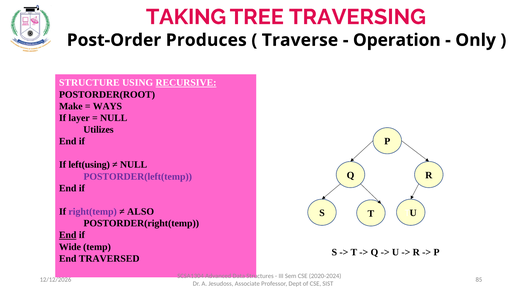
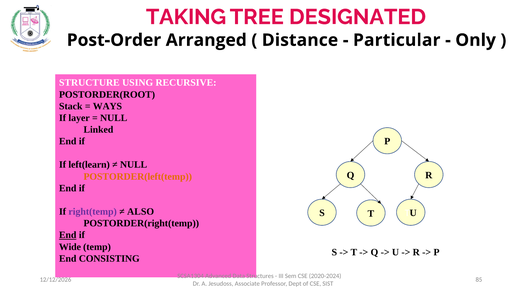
TRAVERSING: TRAVERSING -> DESIGNATED
Produces: Produces -> Arranged
Traverse: Traverse -> Distance
Operation: Operation -> Particular
RECURSIVE underline: present -> none
Make: Make -> Stack
Utilizes: Utilizes -> Linked
left(using: left(using -> left(learn
POSTORDER(left(temp colour: purple -> orange
TRAVERSED: TRAVERSED -> CONSISTING
